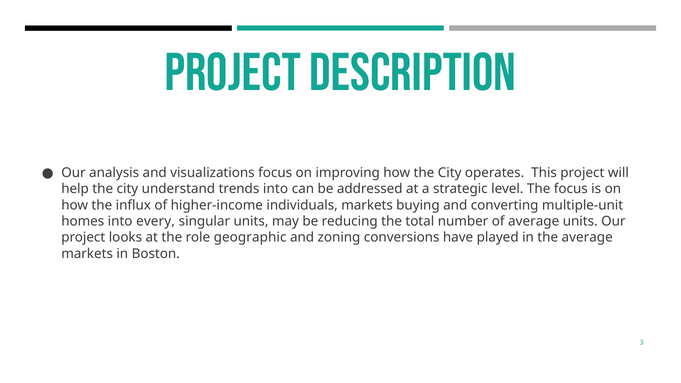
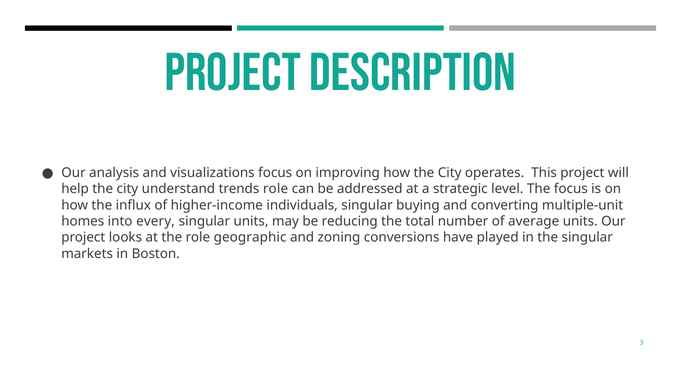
trends into: into -> role
individuals markets: markets -> singular
the average: average -> singular
